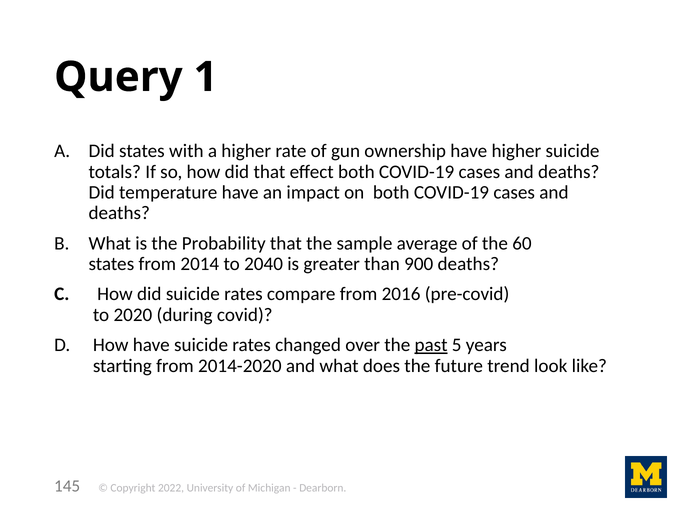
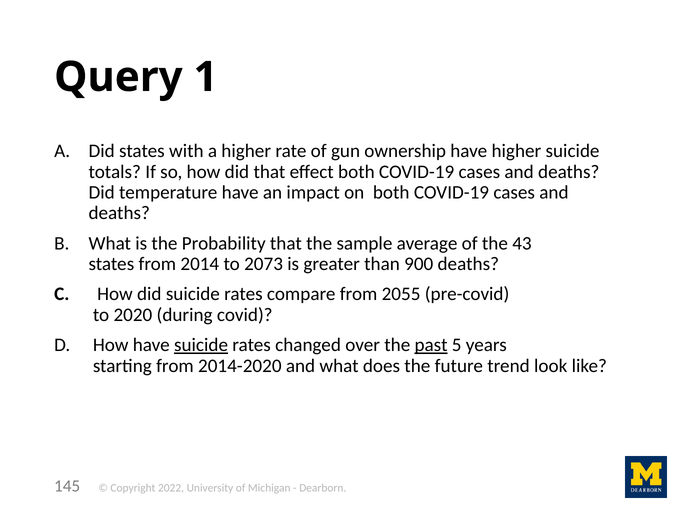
60: 60 -> 43
2040: 2040 -> 2073
2016: 2016 -> 2055
suicide at (201, 345) underline: none -> present
